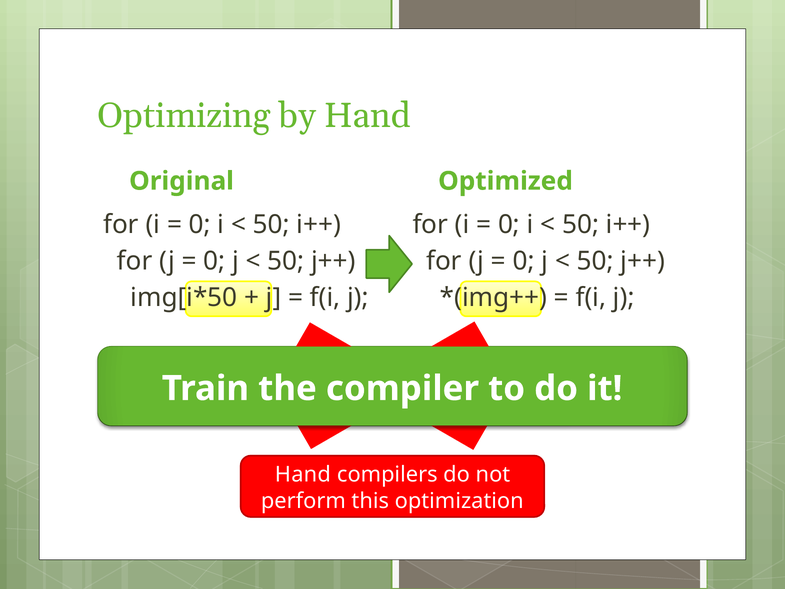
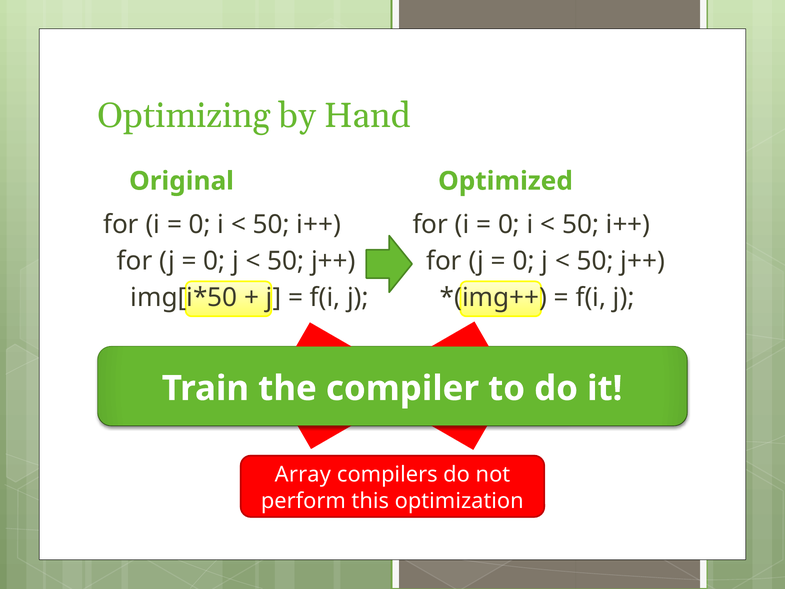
Hand at (303, 475): Hand -> Array
